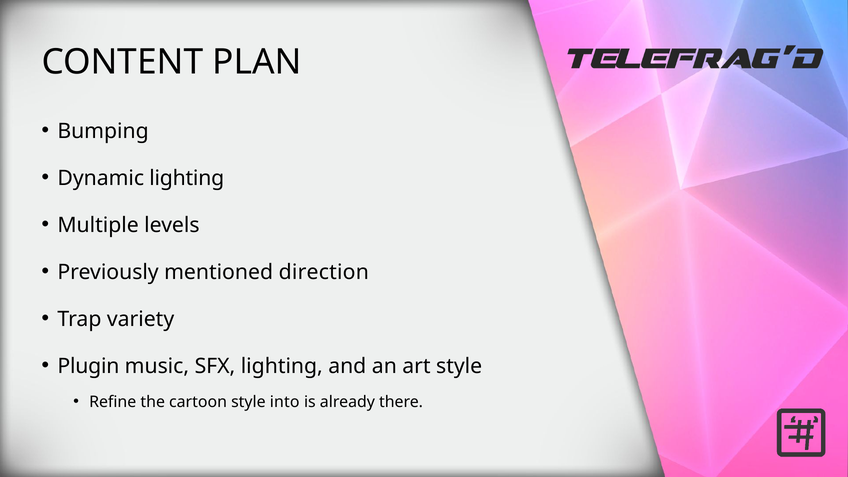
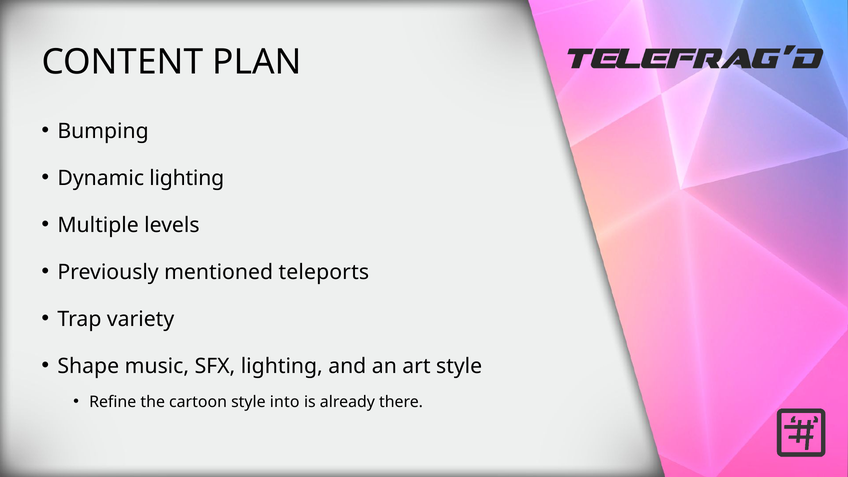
direction: direction -> teleports
Plugin: Plugin -> Shape
